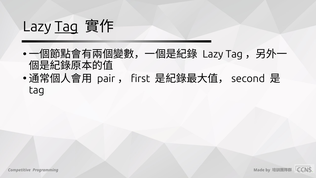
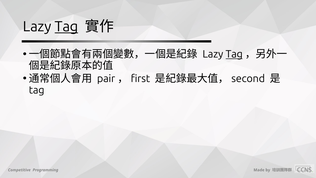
Tag at (234, 54) underline: none -> present
